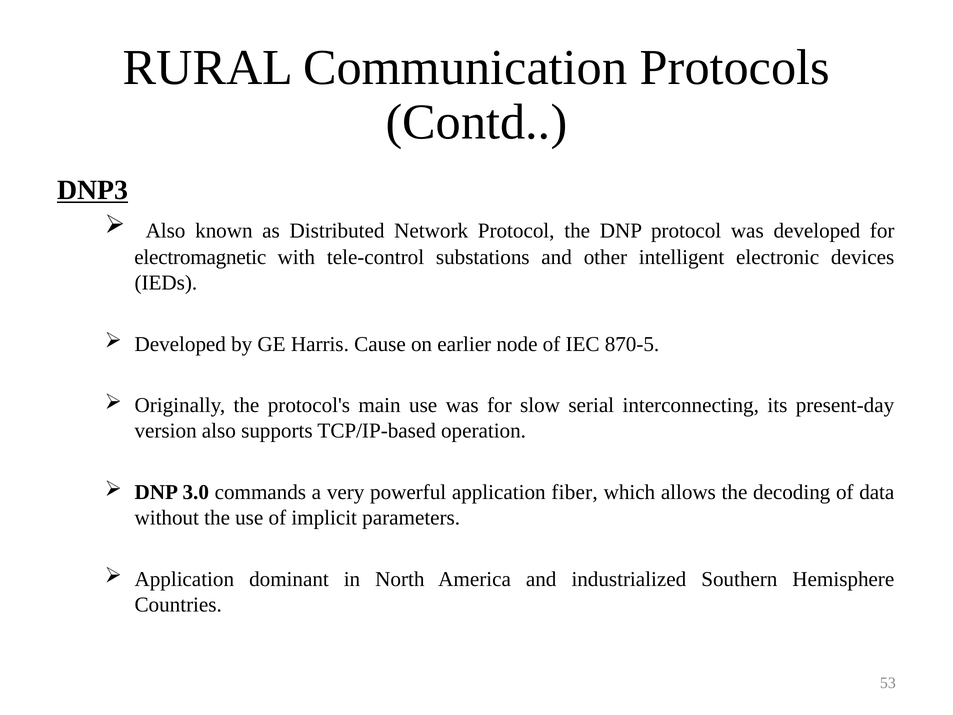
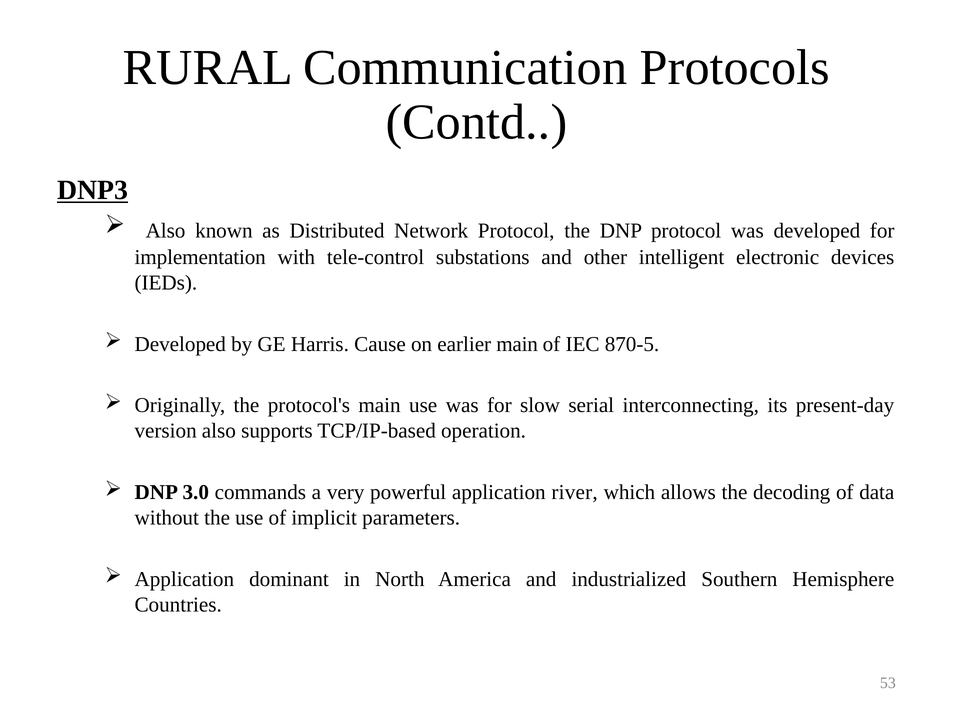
electromagnetic: electromagnetic -> implementation
earlier node: node -> main
fiber: fiber -> river
